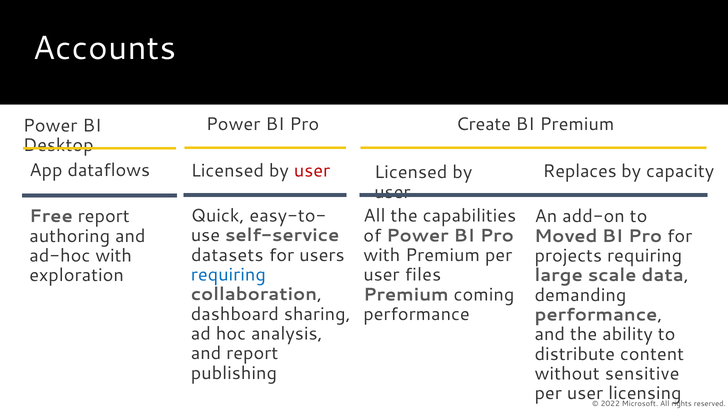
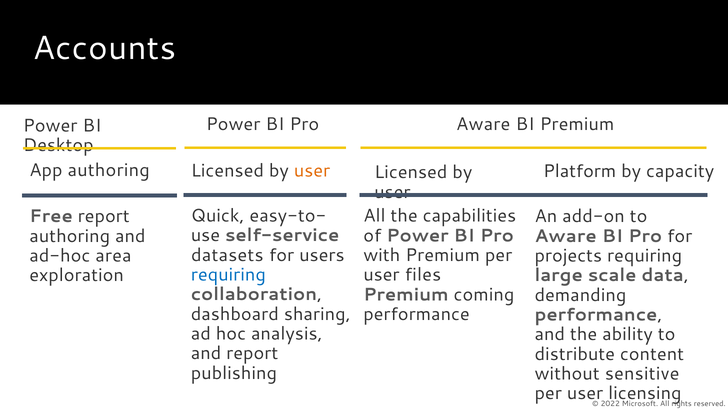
Create at (483, 124): Create -> Aware
App dataflows: dataflows -> authoring
user at (312, 171) colour: red -> orange
Replaces: Replaces -> Platform
Moved at (566, 236): Moved -> Aware
ad-hoc with: with -> area
